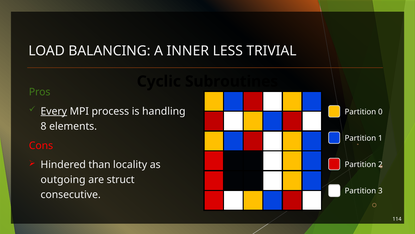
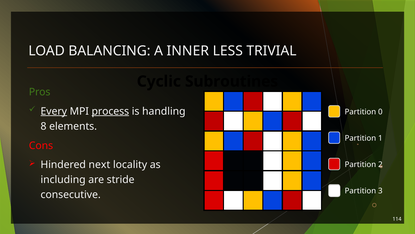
process underline: none -> present
than: than -> next
outgoing: outgoing -> including
struct: struct -> stride
